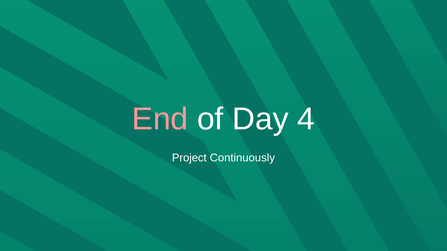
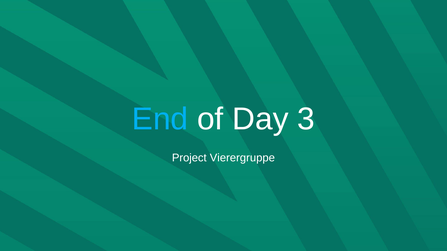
End colour: pink -> light blue
4: 4 -> 3
Continuously: Continuously -> Vierergruppe
